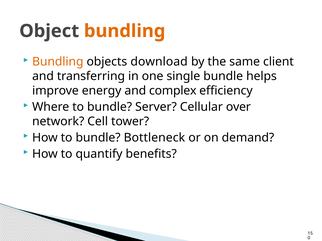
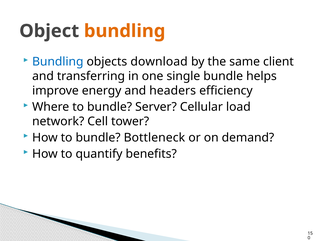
Bundling at (58, 62) colour: orange -> blue
complex: complex -> headers
over: over -> load
